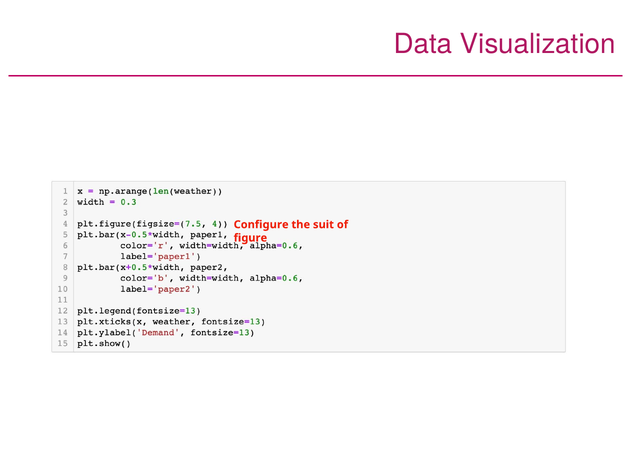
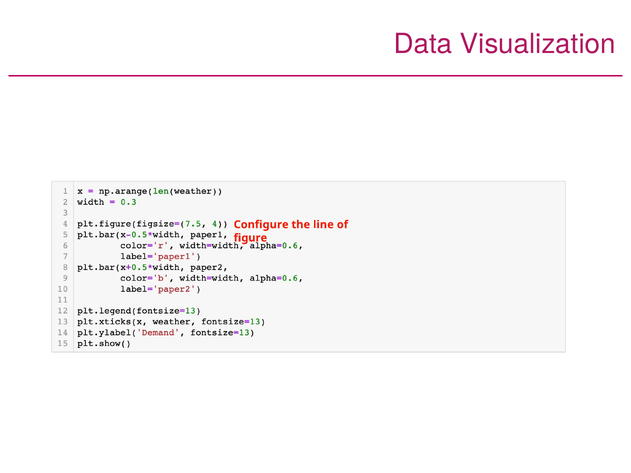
suit: suit -> line
